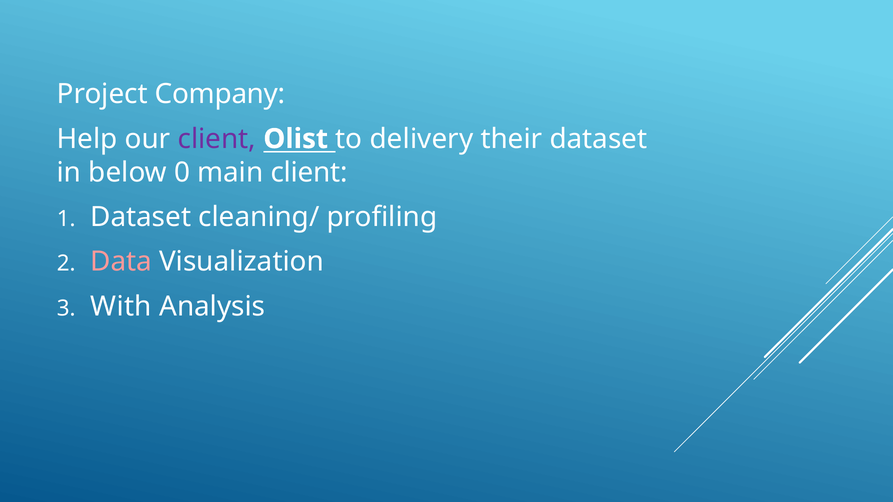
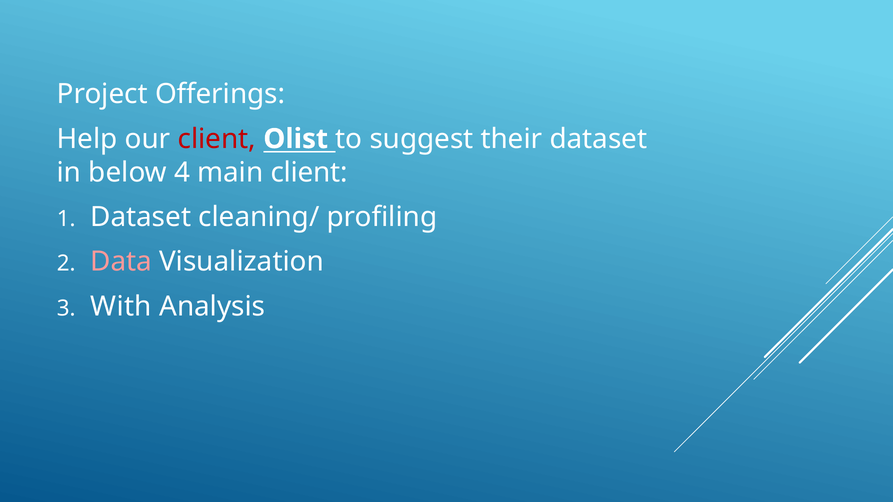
Company: Company -> Offerings
client at (217, 139) colour: purple -> red
delivery: delivery -> suggest
0: 0 -> 4
